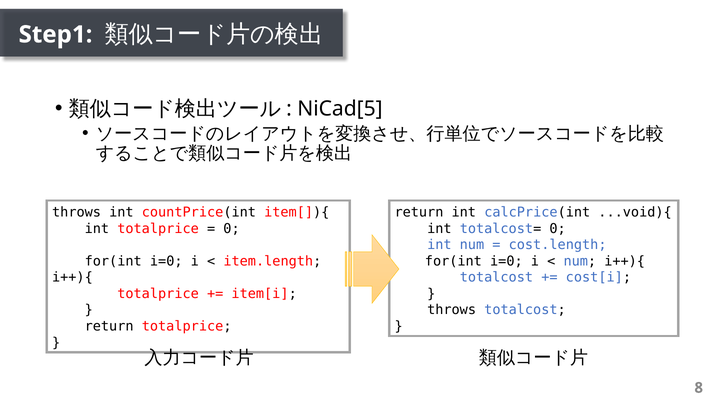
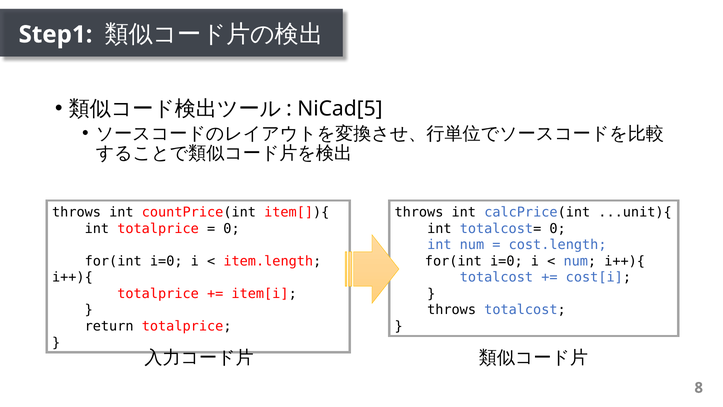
return at (419, 212): return -> throws
...void){: ...void){ -> ...unit){
